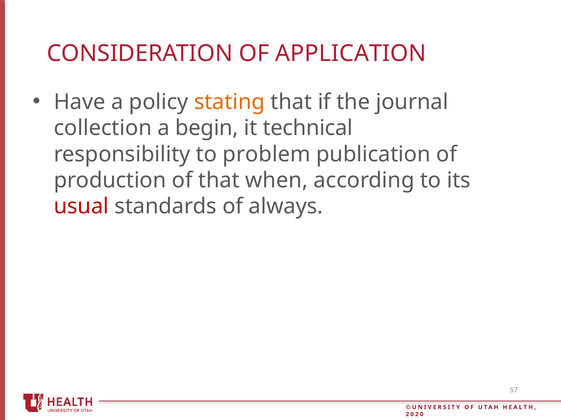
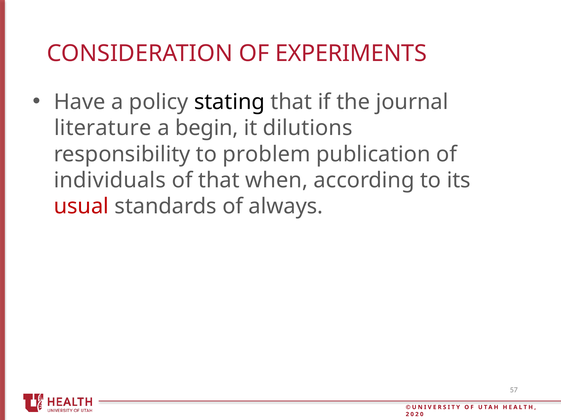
APPLICATION: APPLICATION -> EXPERIMENTS
stating colour: orange -> black
collection: collection -> literature
technical: technical -> dilutions
production: production -> individuals
